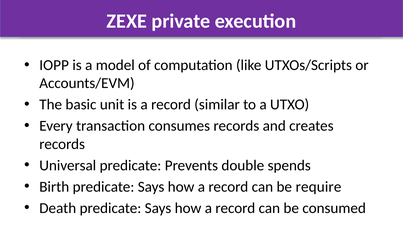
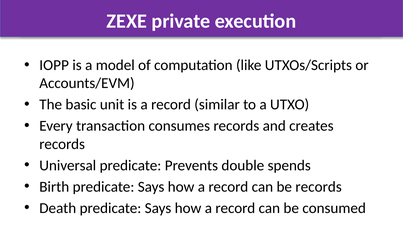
be require: require -> records
